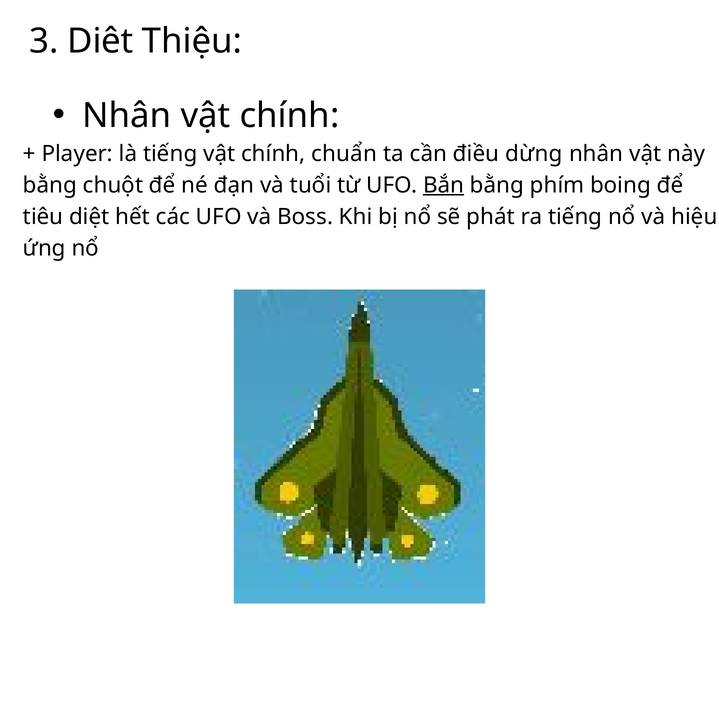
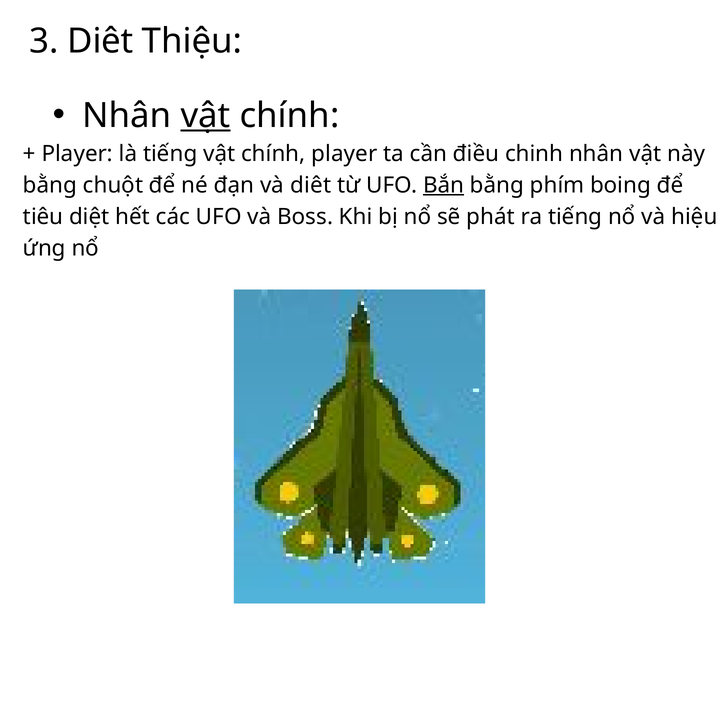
vật at (206, 116) underline: none -> present
chính chuẩn: chuẩn -> player
dừng: dừng -> chinh
và tuổi: tuổi -> diêt
